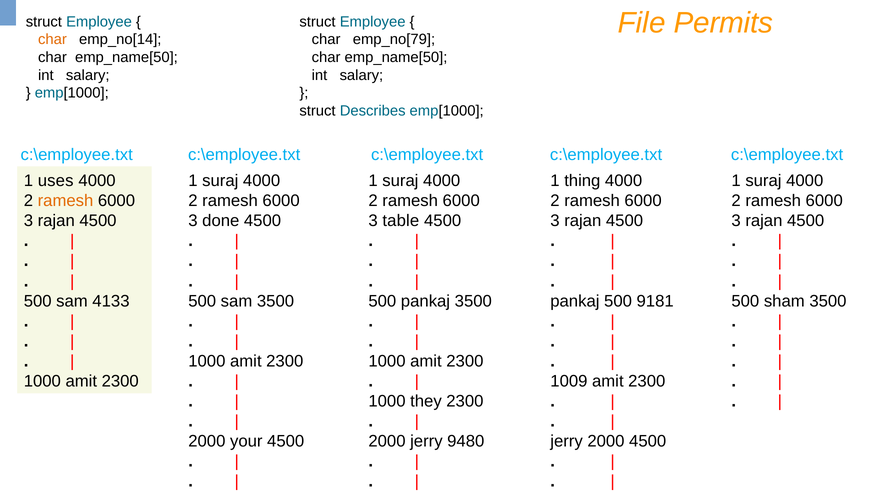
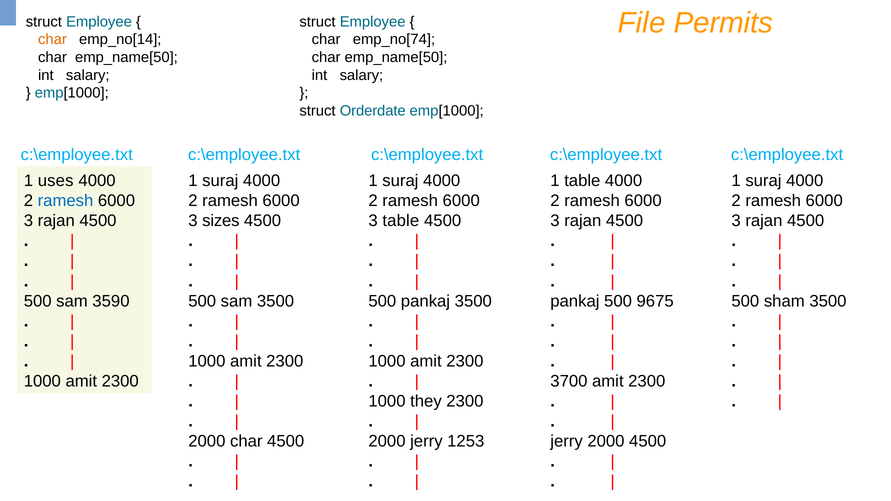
emp_no[79: emp_no[79 -> emp_no[74
Describes: Describes -> Orderdate
1 thing: thing -> table
ramesh at (65, 201) colour: orange -> blue
done: done -> sizes
4133: 4133 -> 3590
9181: 9181 -> 9675
1009: 1009 -> 3700
2000 your: your -> char
9480: 9480 -> 1253
